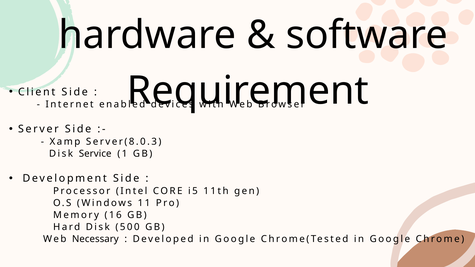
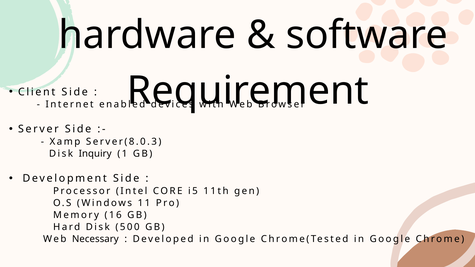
Service: Service -> Inquiry
